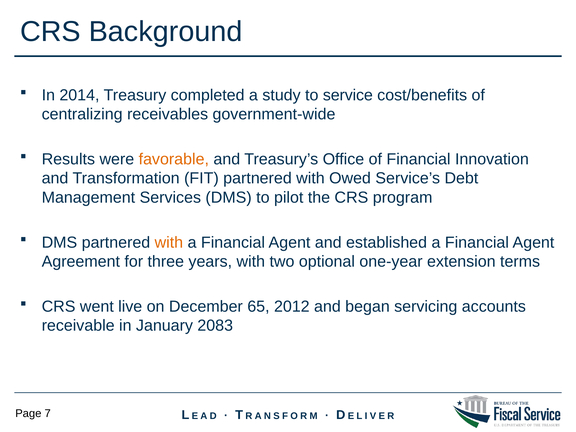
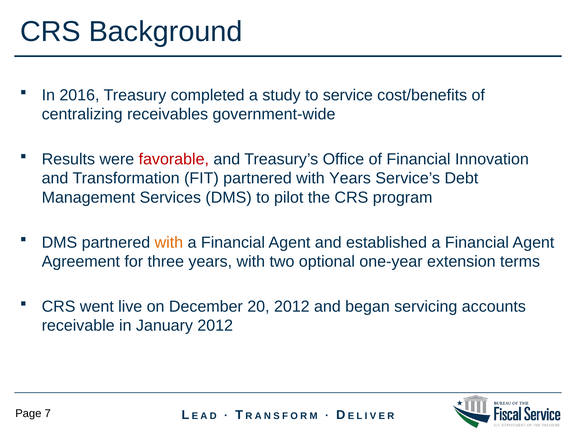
2014: 2014 -> 2016
favorable colour: orange -> red
with Owed: Owed -> Years
65: 65 -> 20
January 2083: 2083 -> 2012
